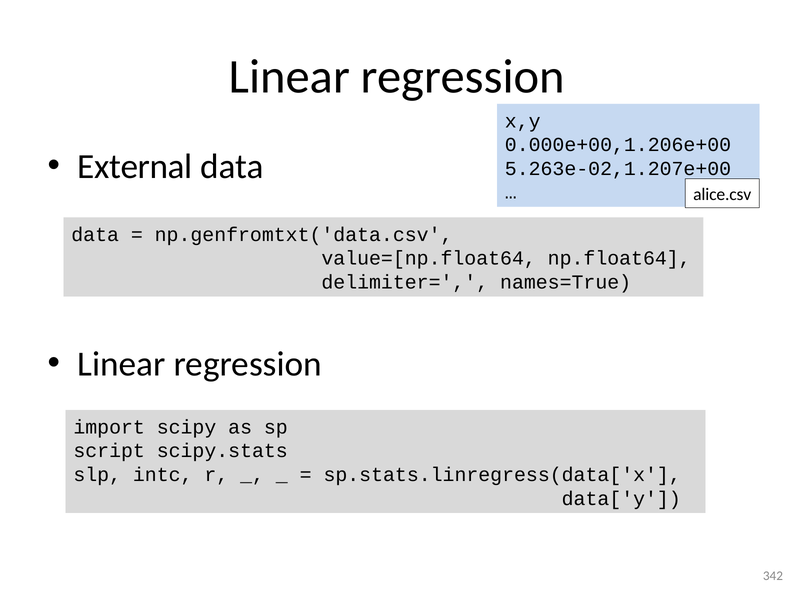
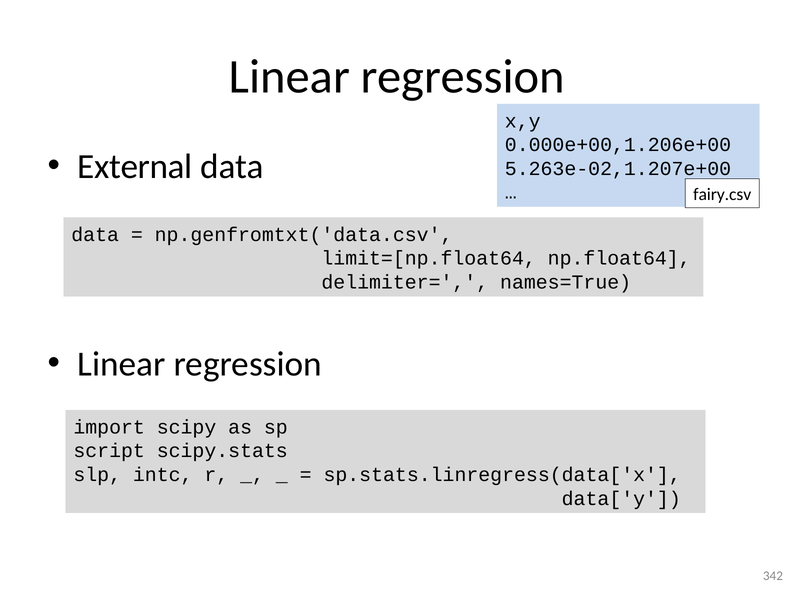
alice.csv: alice.csv -> fairy.csv
value=[np.float64: value=[np.float64 -> limit=[np.float64
